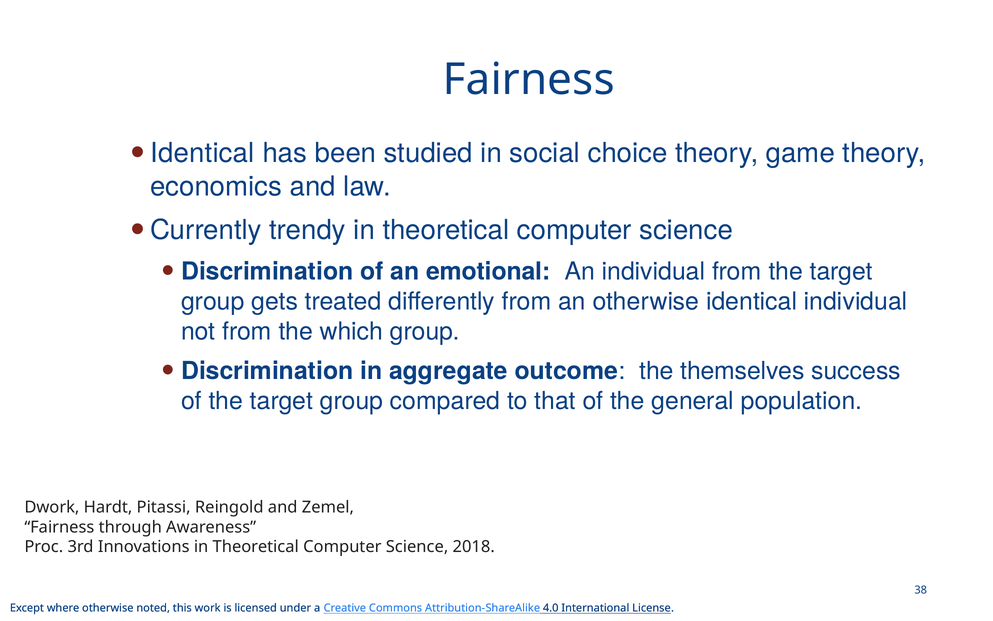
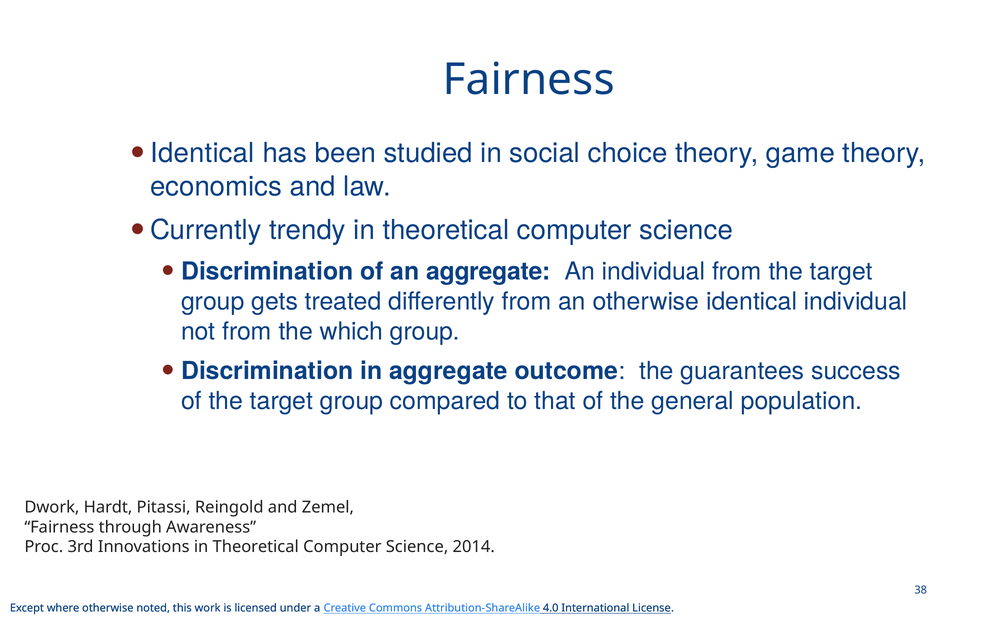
an emotional: emotional -> aggregate
themselves: themselves -> guarantees
2018: 2018 -> 2014
